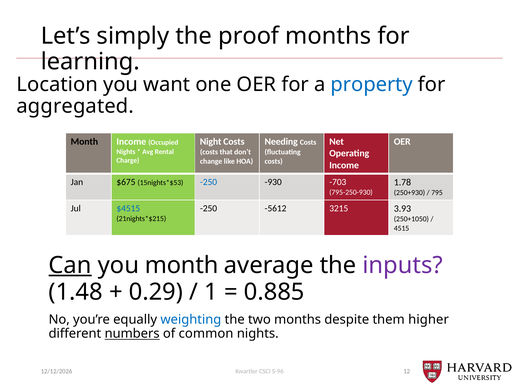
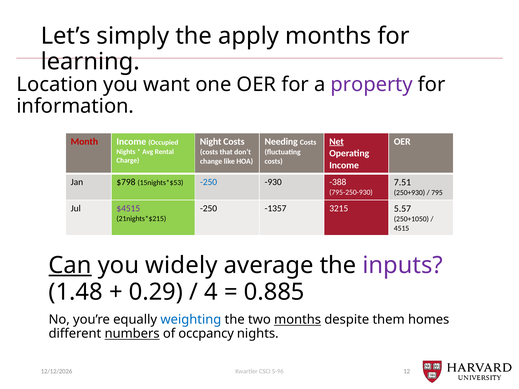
proof: proof -> apply
property colour: blue -> purple
aggregated: aggregated -> information
Month at (84, 142) colour: black -> red
Net underline: none -> present
$675: $675 -> $798
-703: -703 -> -388
1.78: 1.78 -> 7.51
$4515 colour: blue -> purple
-5612: -5612 -> -1357
3.93: 3.93 -> 5.57
you month: month -> widely
1: 1 -> 4
months at (298, 320) underline: none -> present
higher: higher -> homes
common: common -> occpancy
